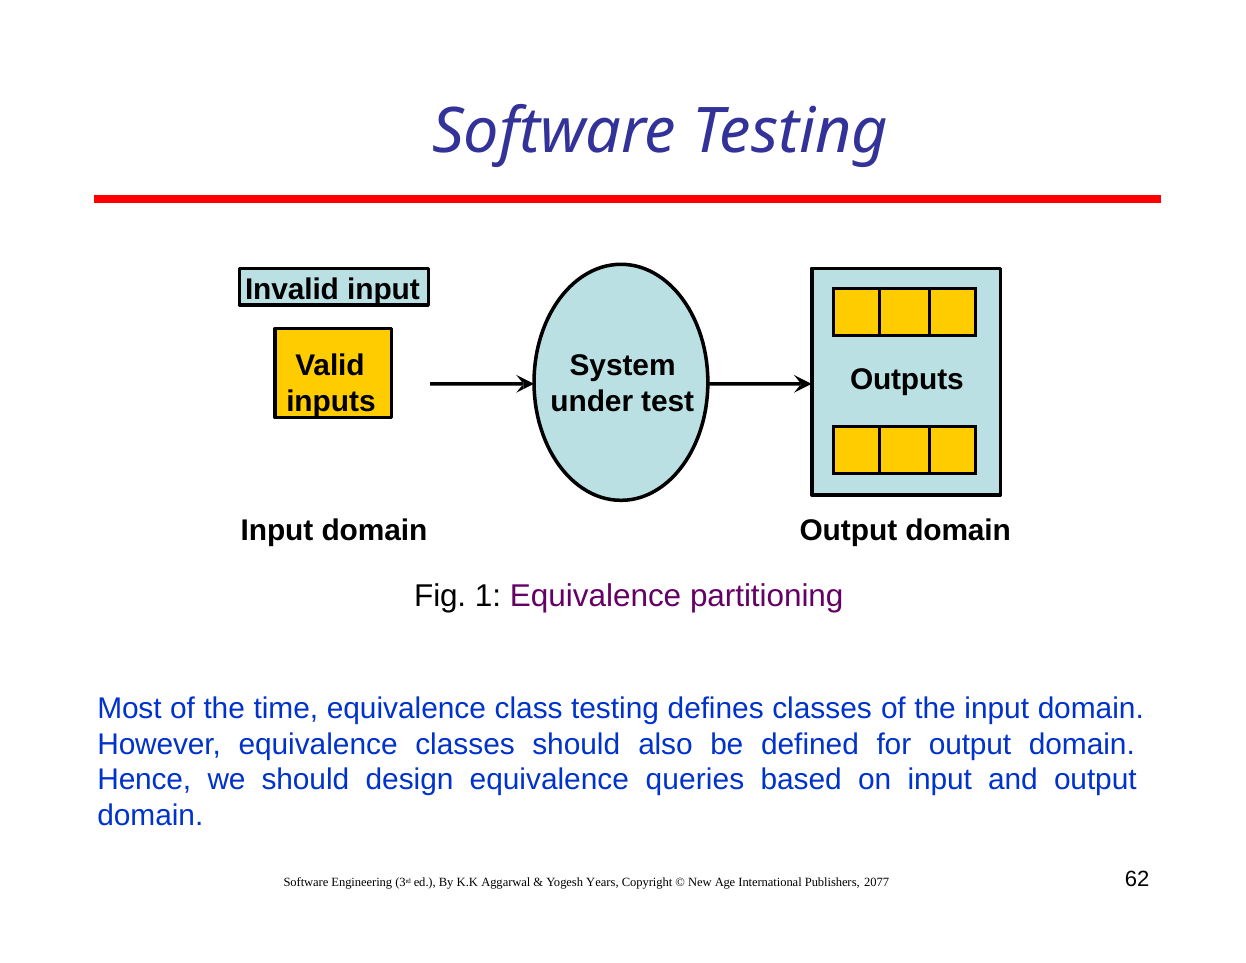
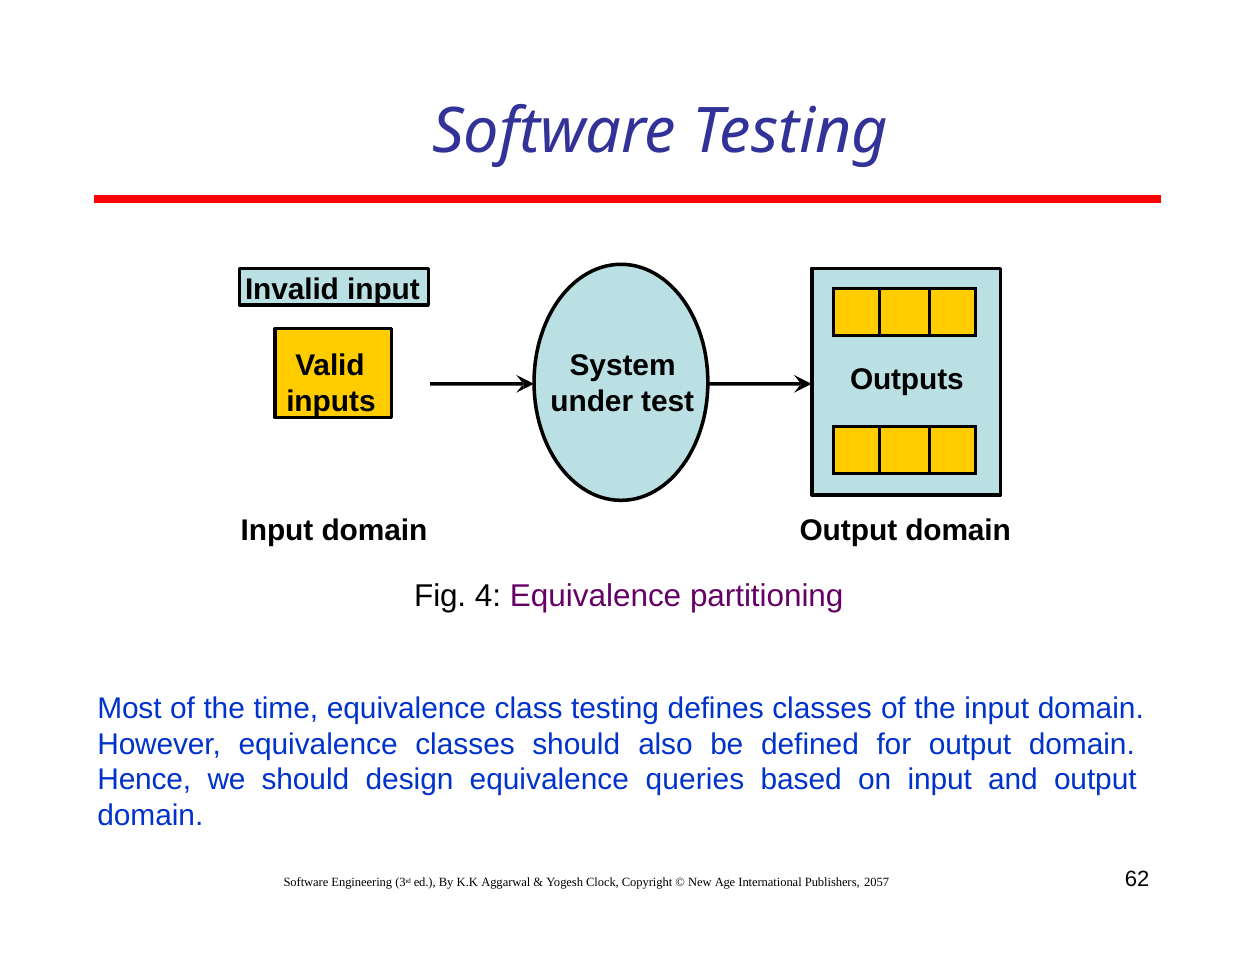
1: 1 -> 4
Years: Years -> Clock
2077: 2077 -> 2057
